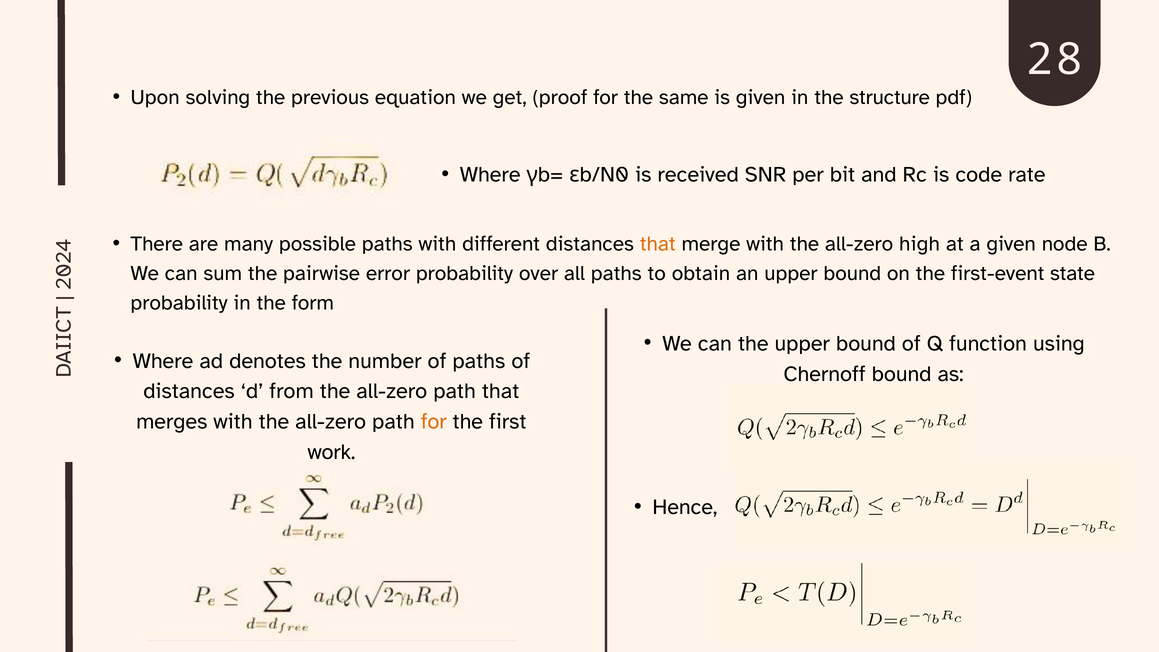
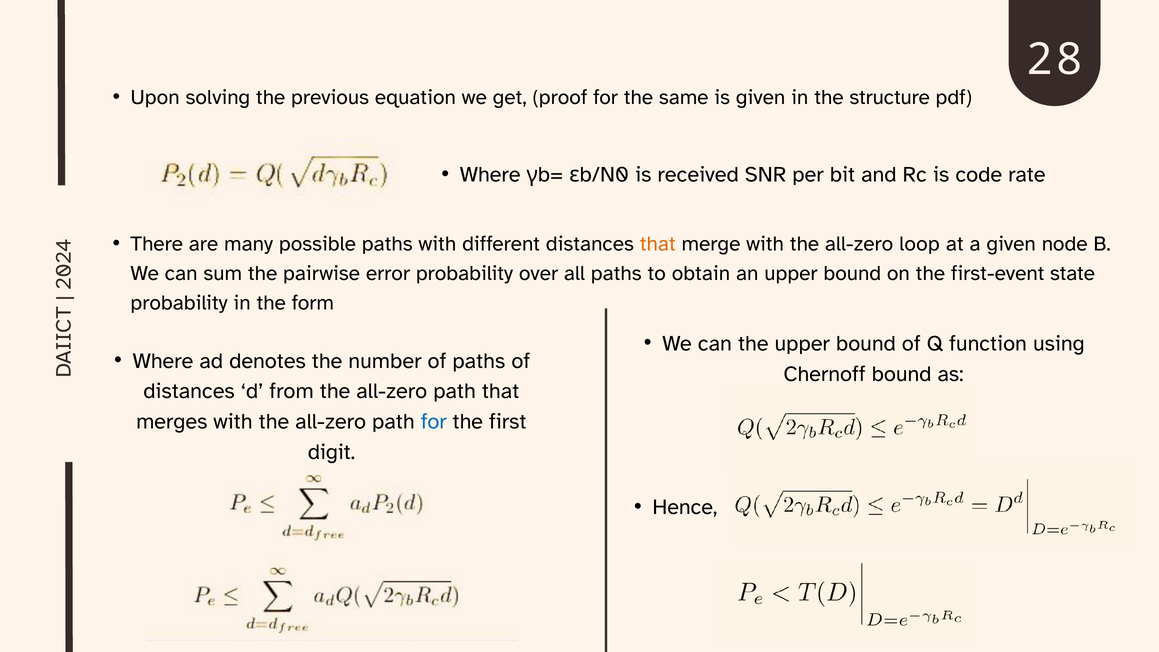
high: high -> loop
for at (434, 422) colour: orange -> blue
work: work -> digit
